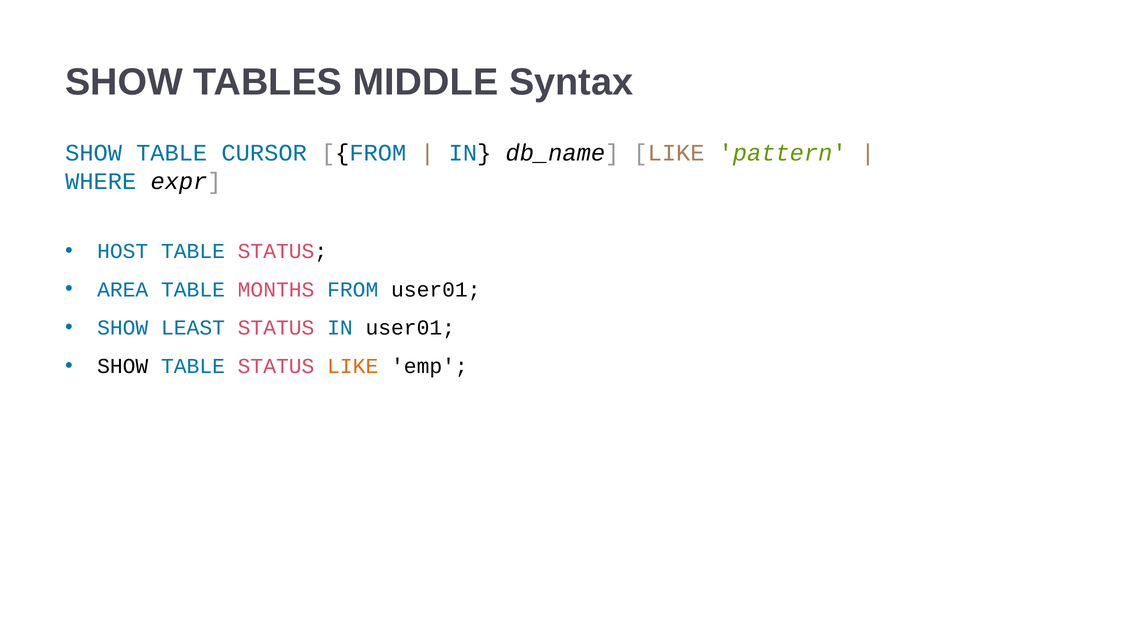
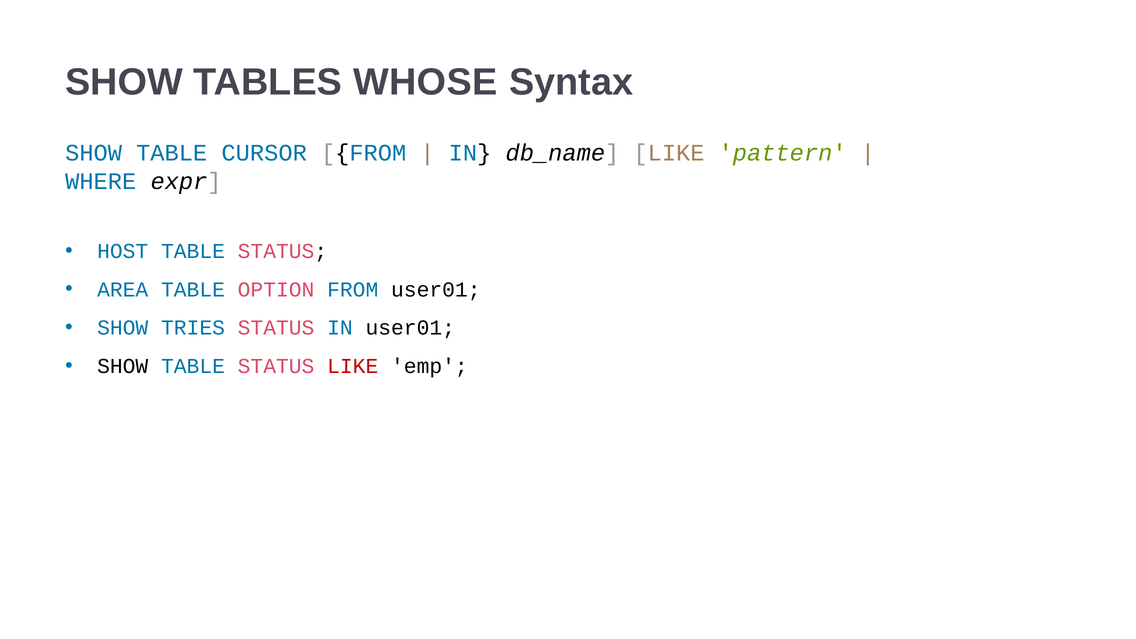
MIDDLE: MIDDLE -> WHOSE
MONTHS: MONTHS -> OPTION
LEAST: LEAST -> TRIES
LIKE at (353, 366) colour: orange -> red
